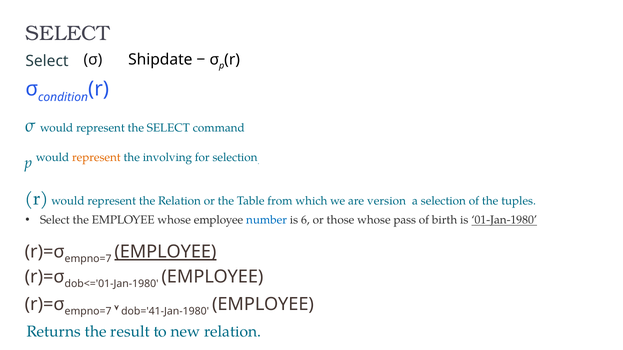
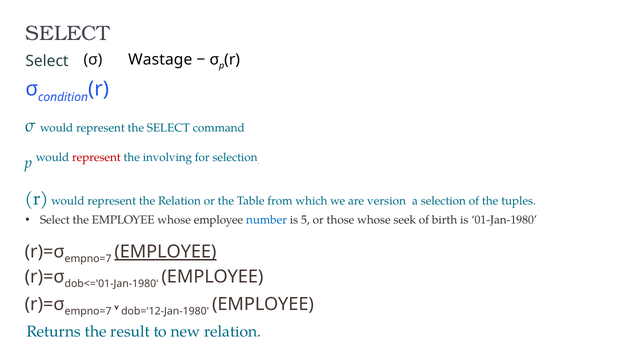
Shipdate: Shipdate -> Wastage
represent at (96, 158) colour: orange -> red
6: 6 -> 5
pass: pass -> seek
01-Jan-1980 underline: present -> none
dob='41-Jan-1980: dob='41-Jan-1980 -> dob='12-Jan-1980
